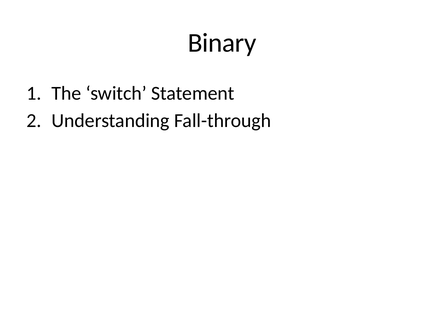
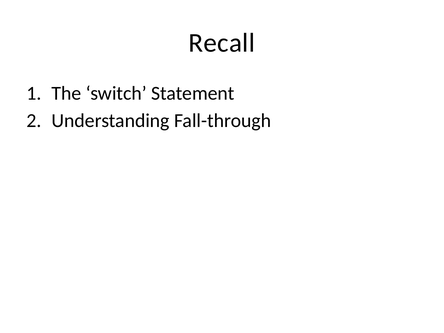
Binary: Binary -> Recall
